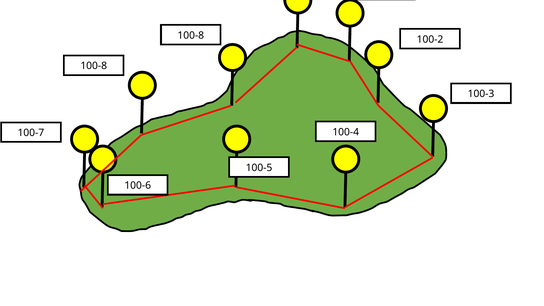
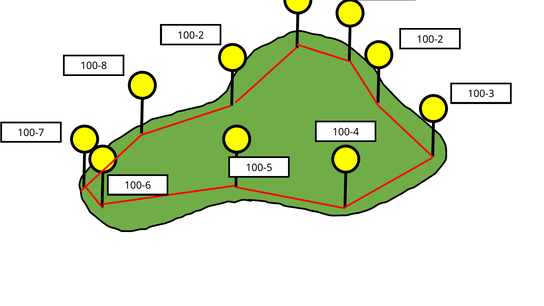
100-8 at (191, 35): 100-8 -> 100-2
